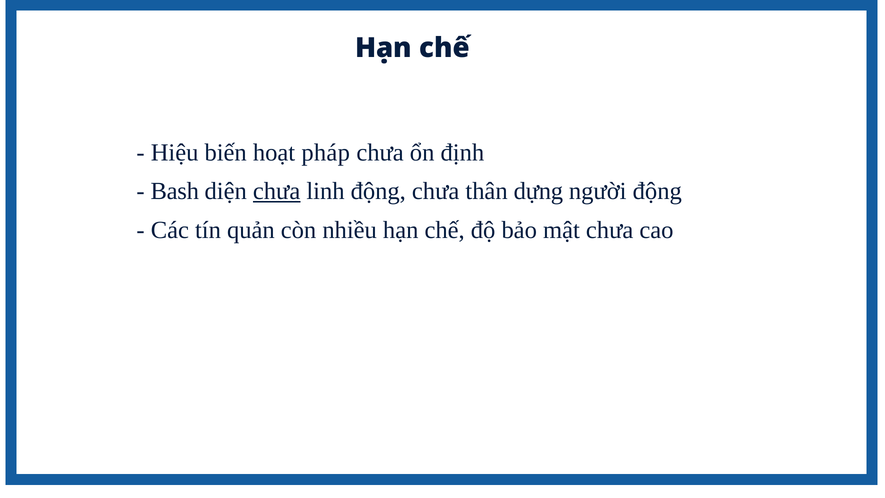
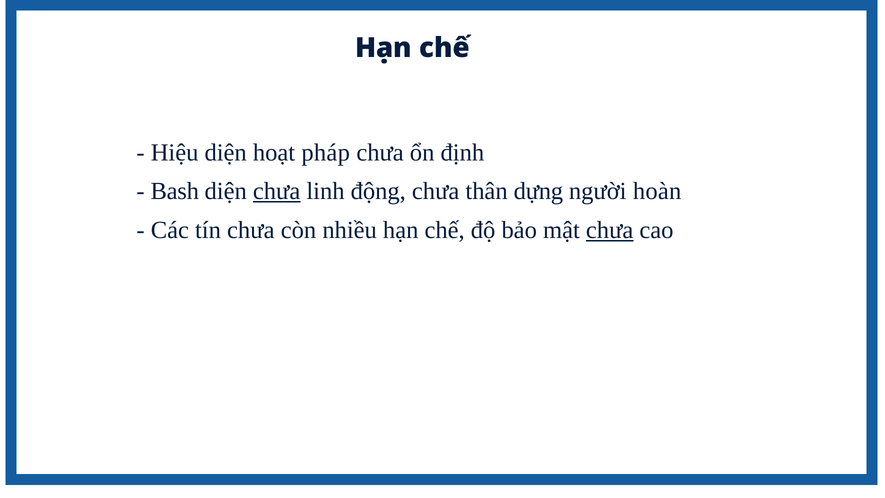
Hiệu biến: biến -> diện
người động: động -> hoàn
tín quản: quản -> chưa
chưa at (610, 230) underline: none -> present
